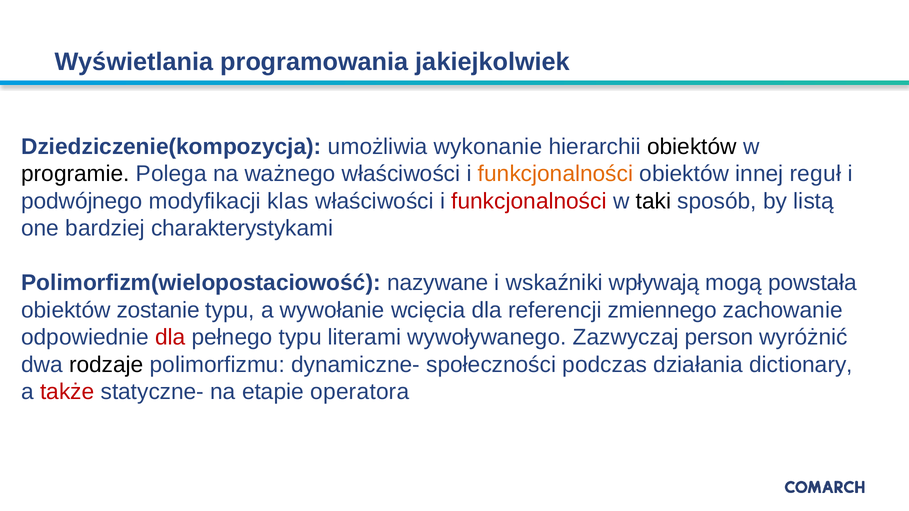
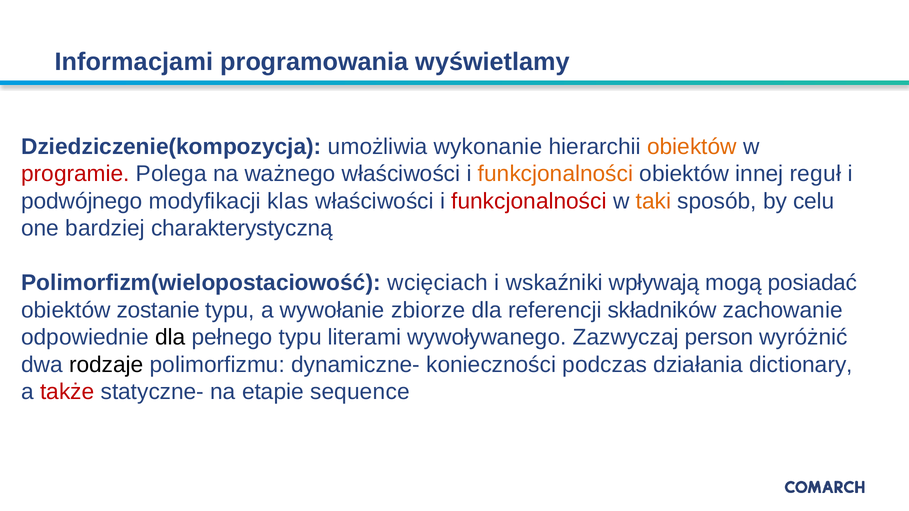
Wyświetlania: Wyświetlania -> Informacjami
jakiejkolwiek: jakiejkolwiek -> wyświetlamy
obiektów at (692, 147) colour: black -> orange
programie colour: black -> red
taki colour: black -> orange
listą: listą -> celu
charakterystykami: charakterystykami -> charakterystyczną
nazywane: nazywane -> wcięciach
powstała: powstała -> posiadać
wcięcia: wcięcia -> zbiorze
zmiennego: zmiennego -> składników
dla at (170, 338) colour: red -> black
społeczności: społeczności -> konieczności
operatora: operatora -> sequence
